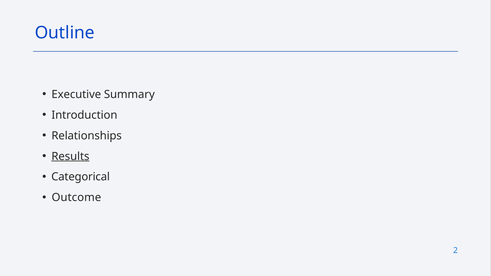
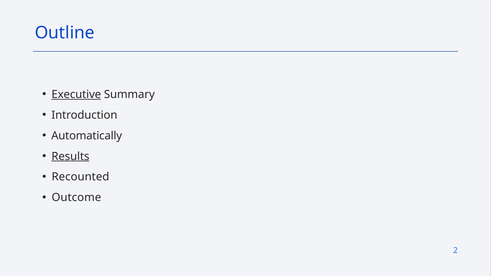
Executive underline: none -> present
Relationships: Relationships -> Automatically
Categorical: Categorical -> Recounted
